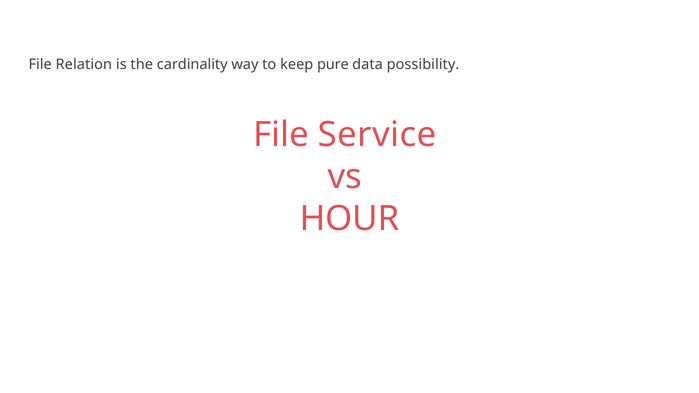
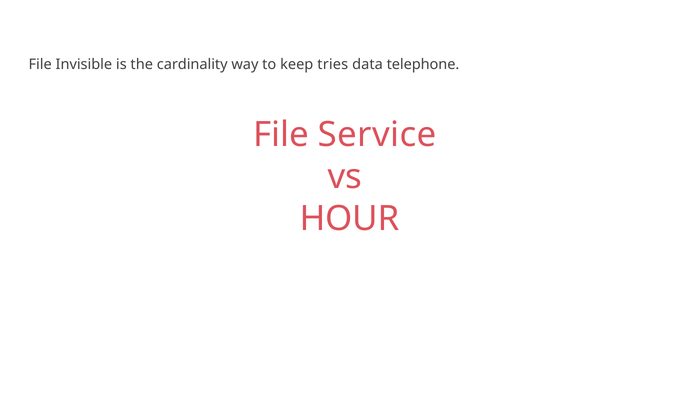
Relation: Relation -> Invisible
pure: pure -> tries
possibility: possibility -> telephone
